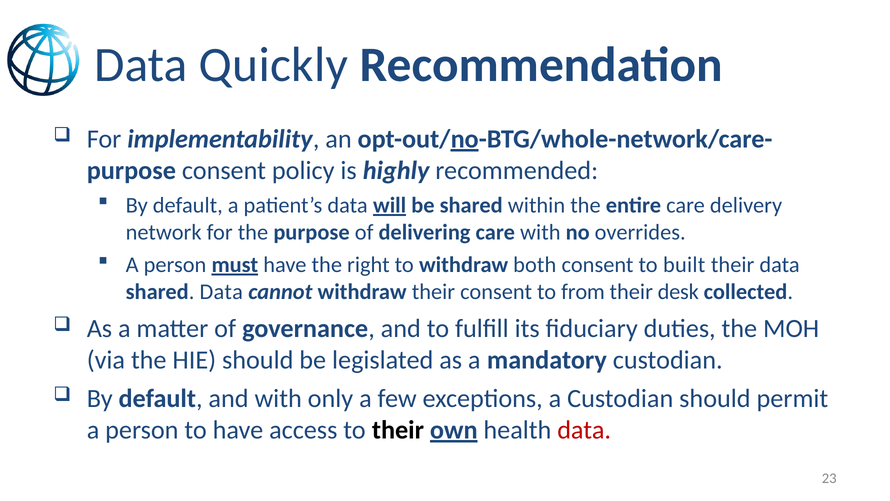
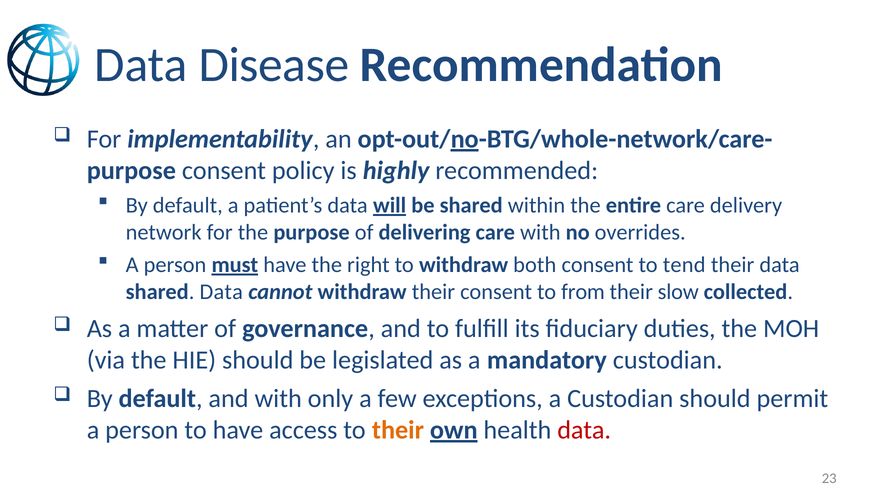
Quickly: Quickly -> Disease
built: built -> tend
desk: desk -> slow
their at (398, 430) colour: black -> orange
